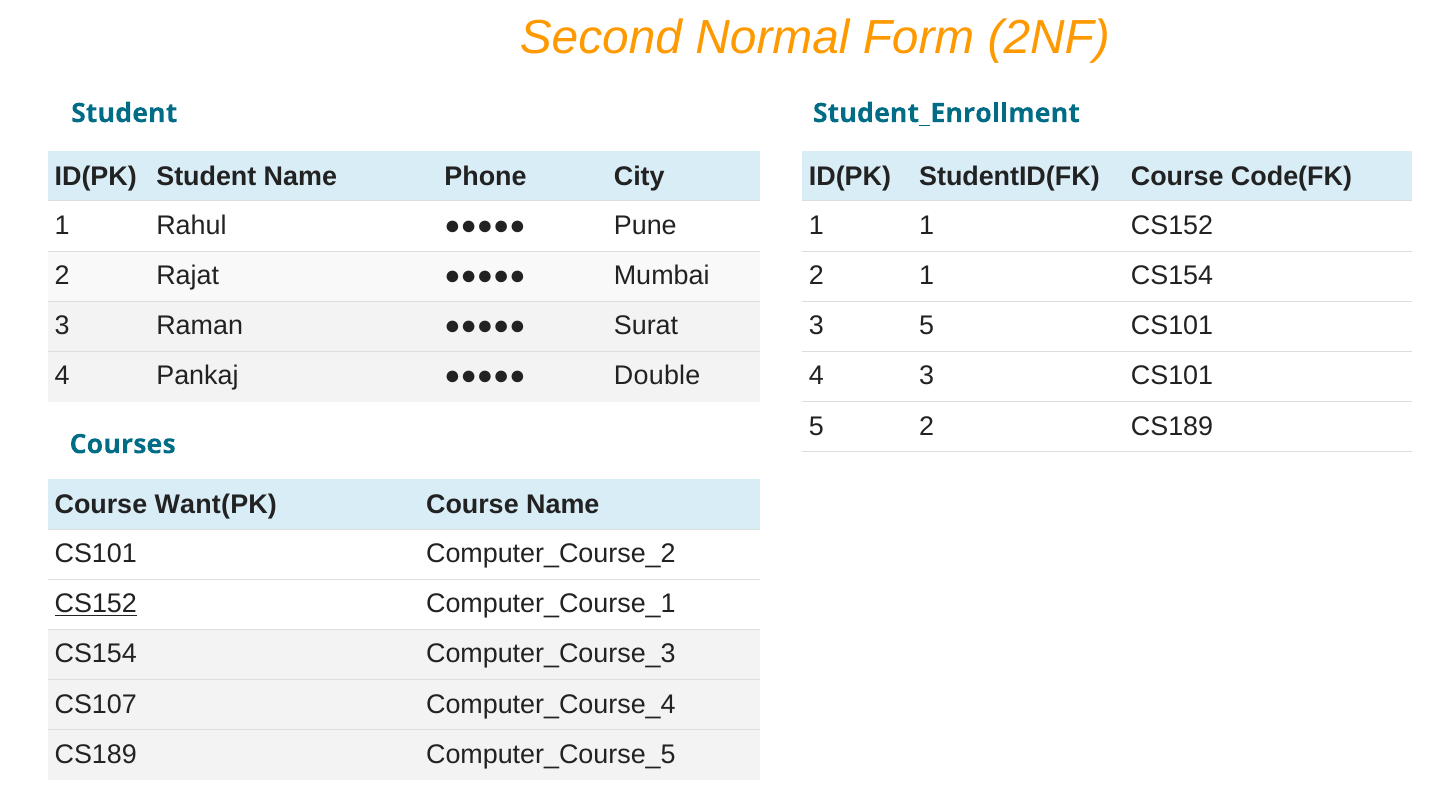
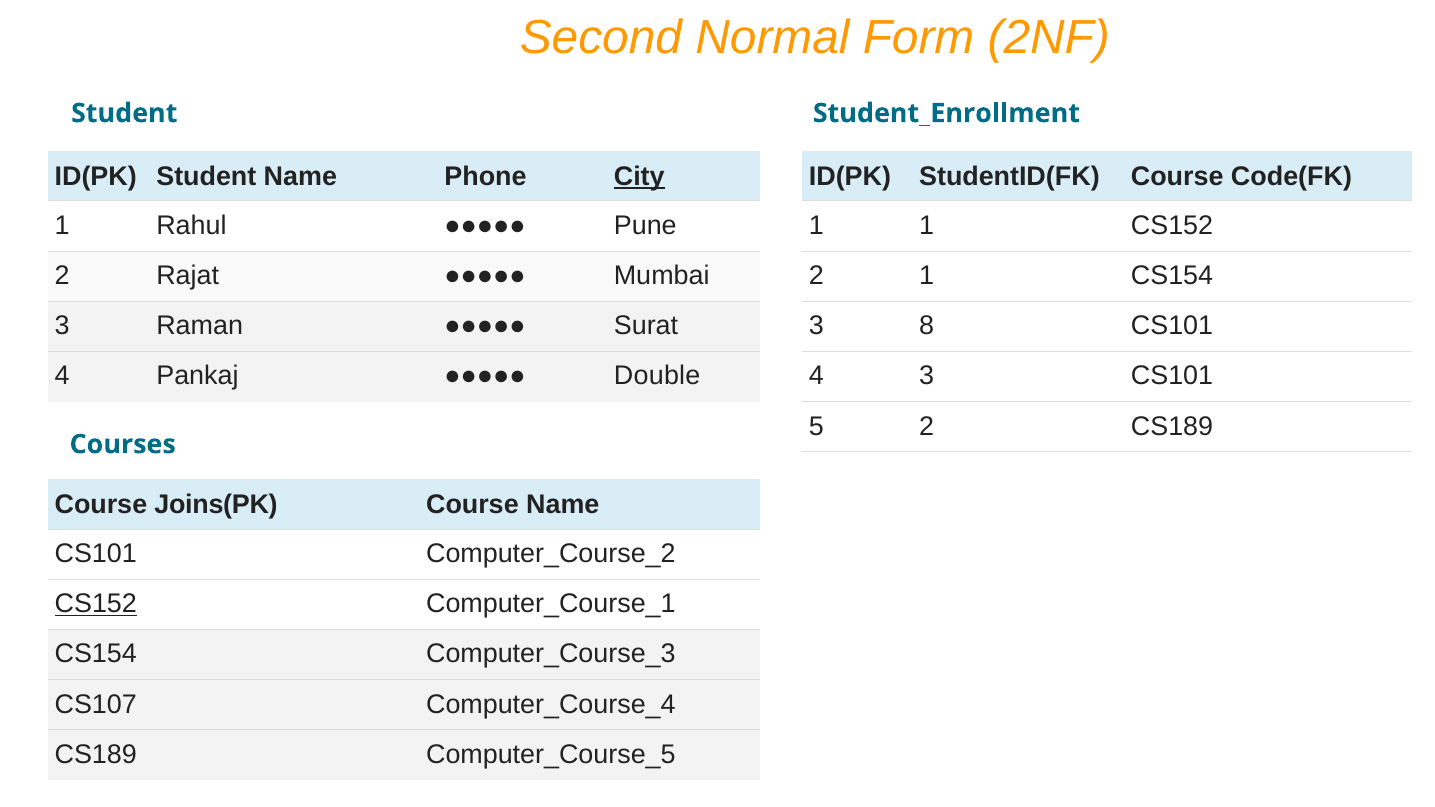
City underline: none -> present
3 5: 5 -> 8
Want(PK: Want(PK -> Joins(PK
